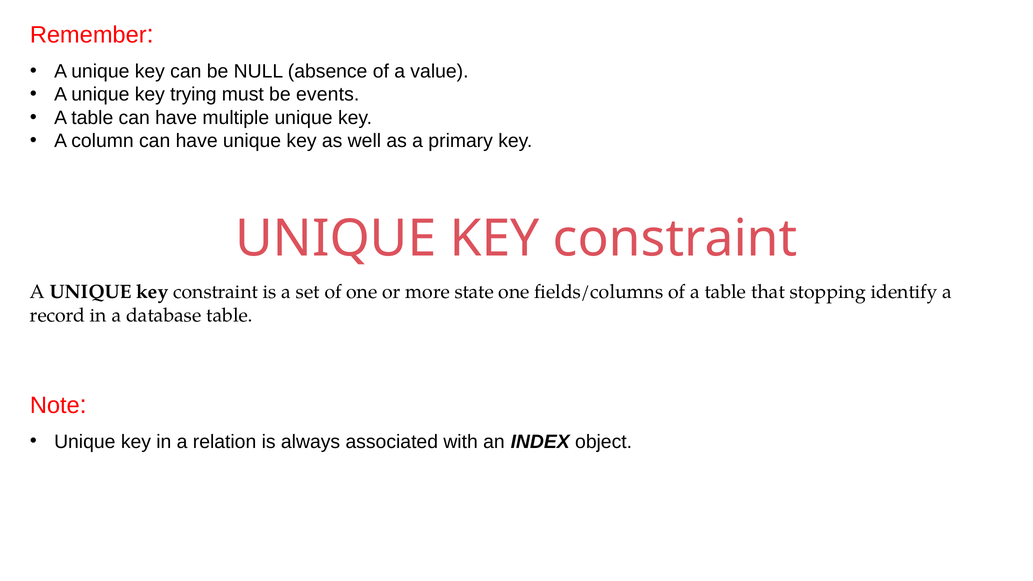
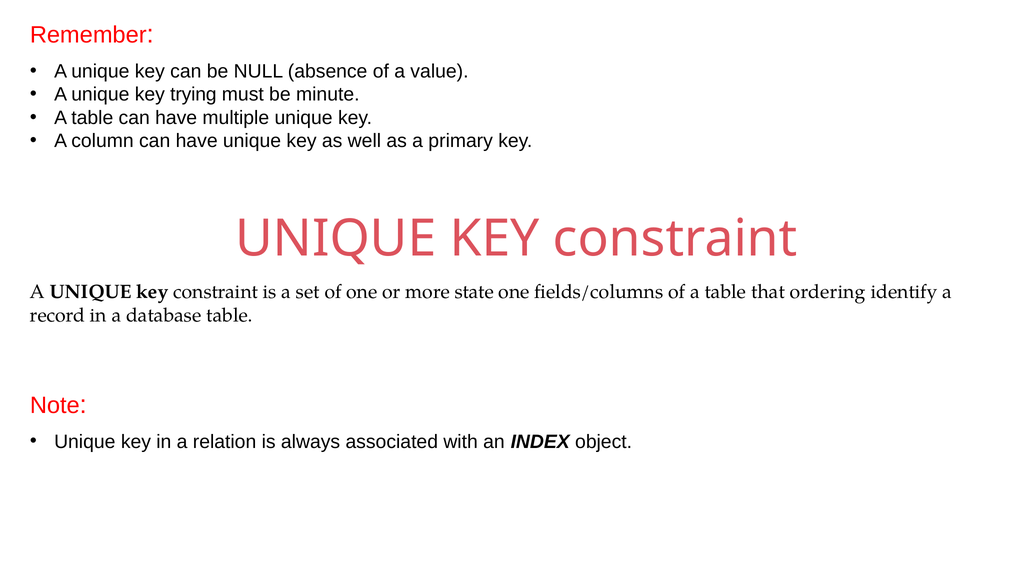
events: events -> minute
stopping: stopping -> ordering
